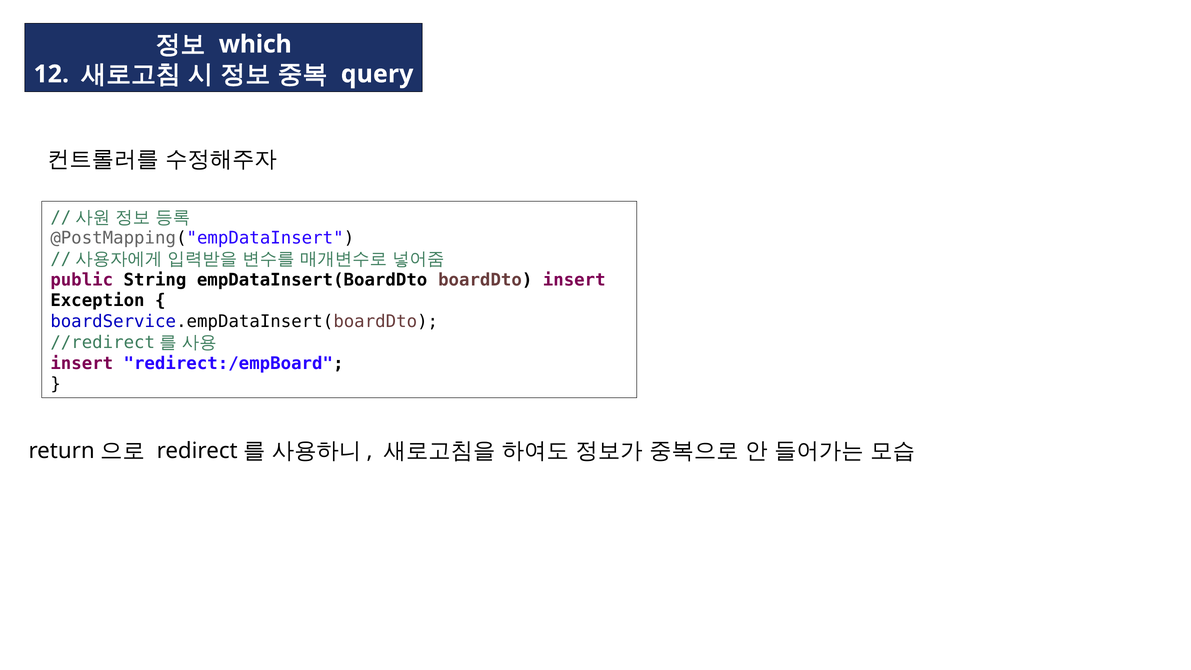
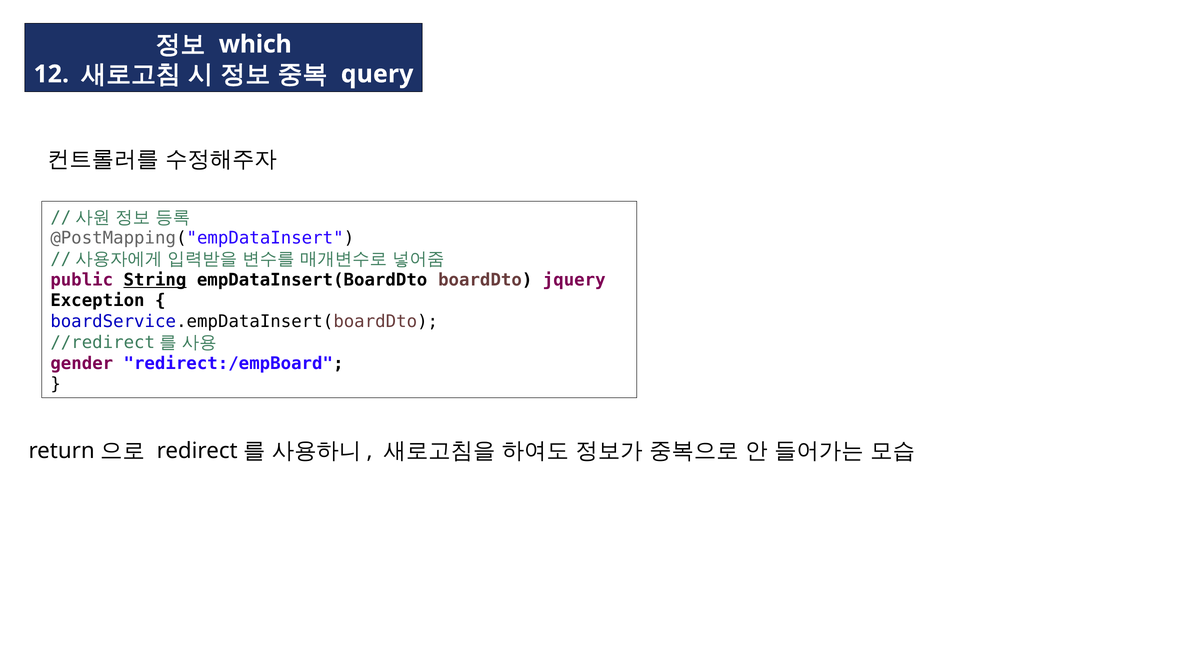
String underline: none -> present
boardDto insert: insert -> jquery
insert at (82, 363): insert -> gender
